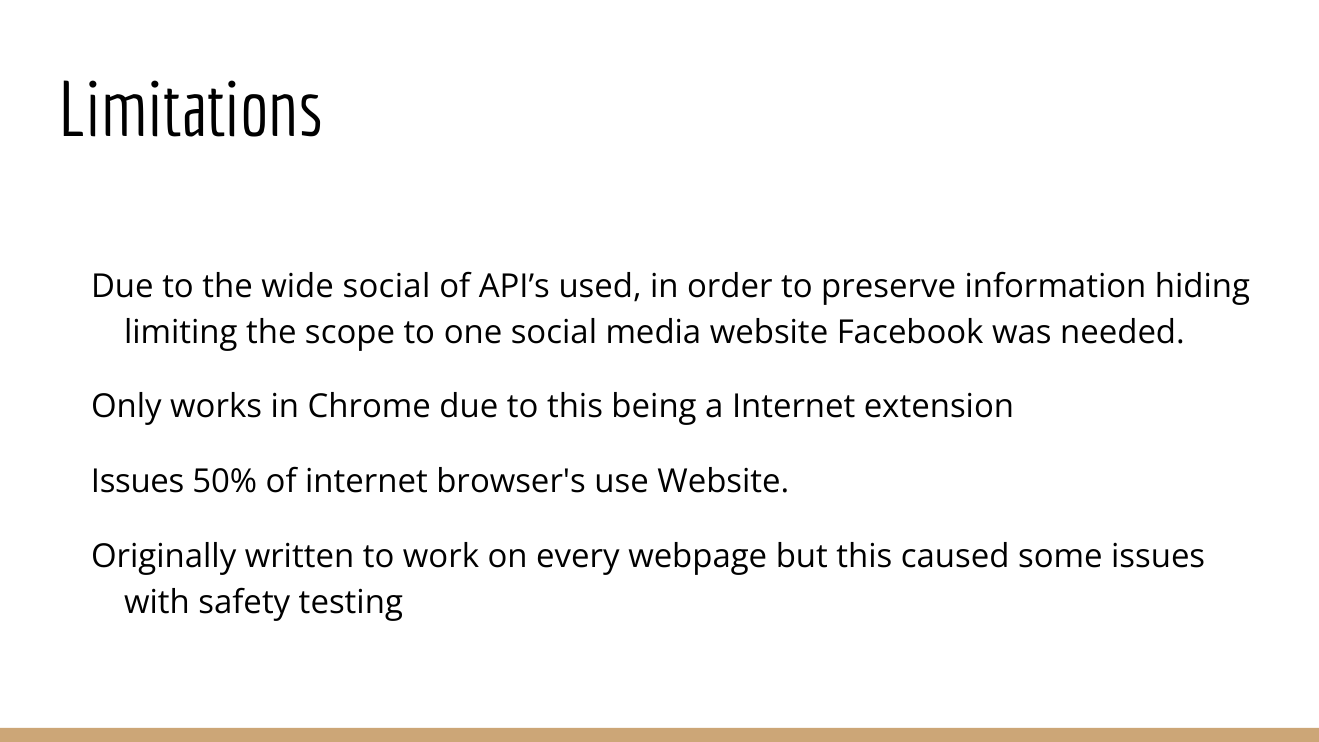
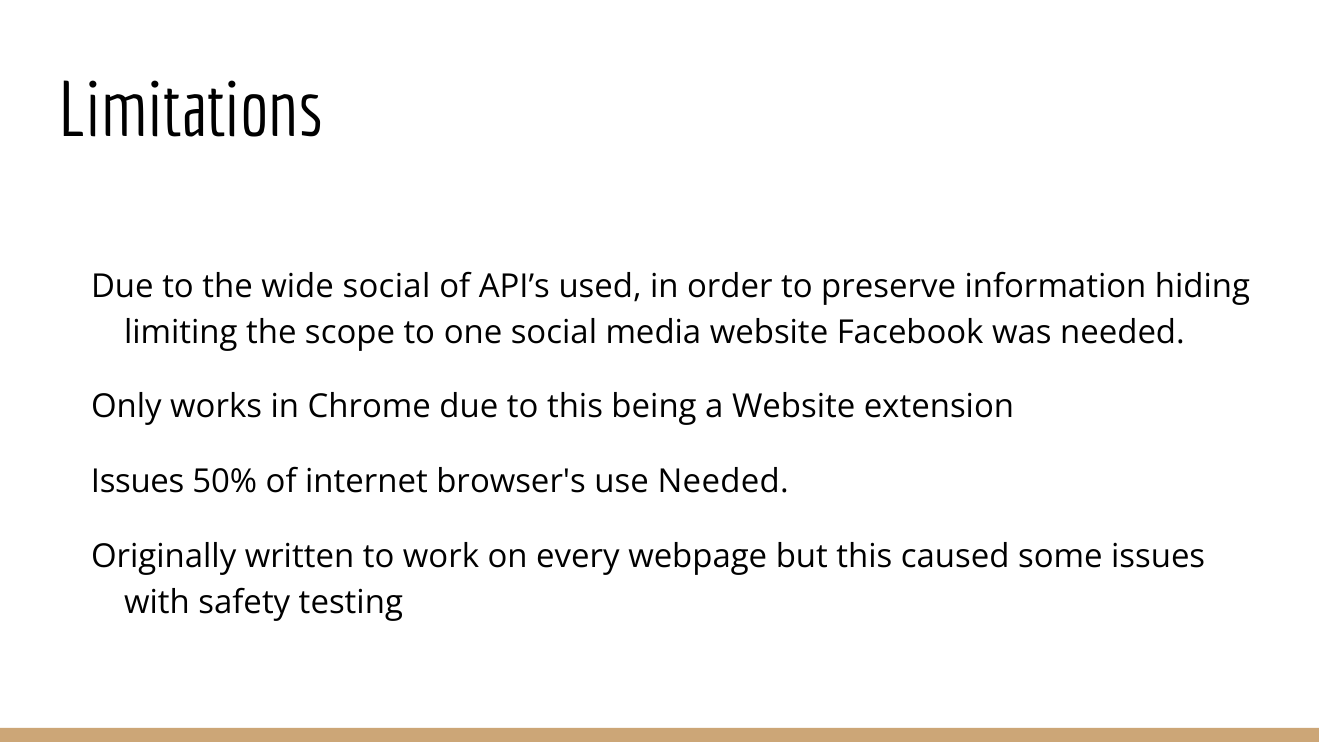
a Internet: Internet -> Website
use Website: Website -> Needed
